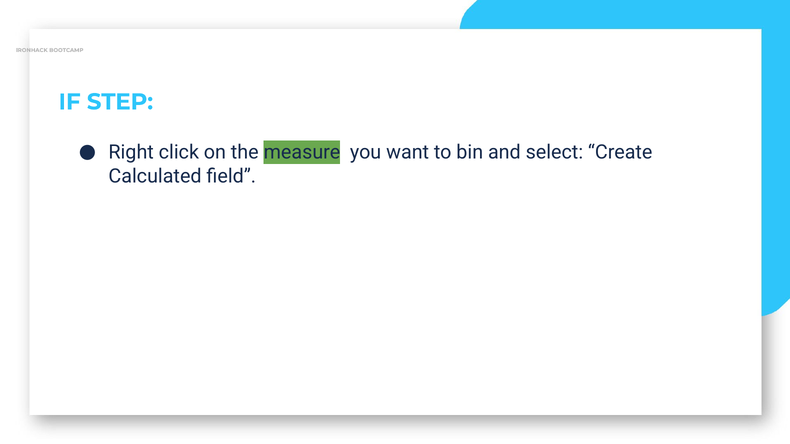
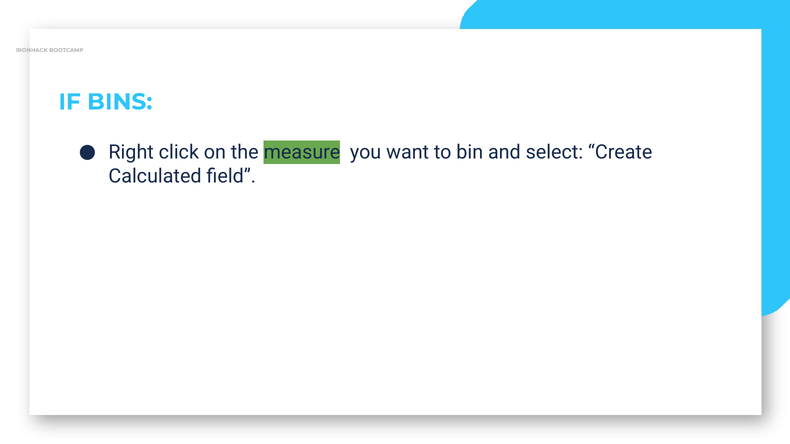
STEP: STEP -> BINS
